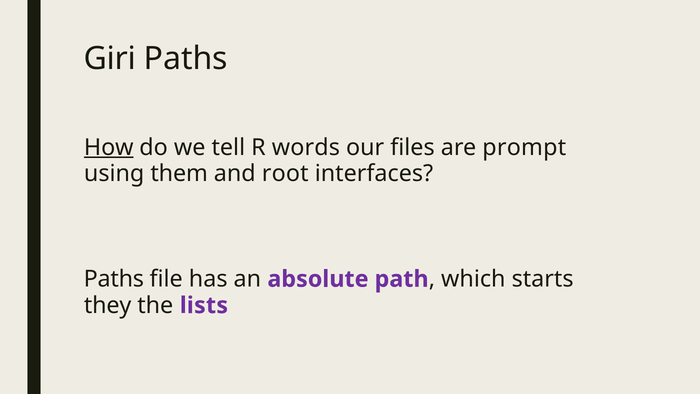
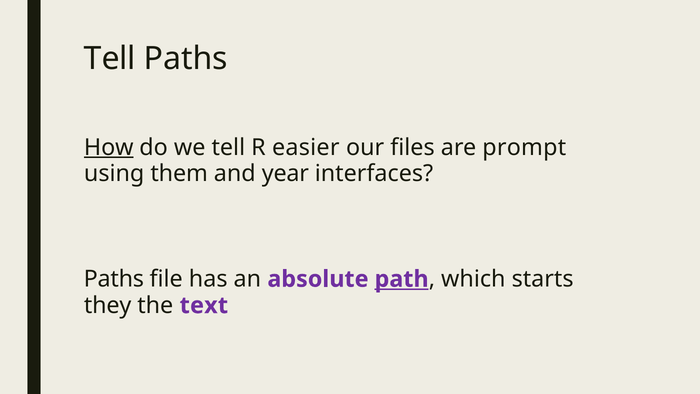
Giri at (110, 59): Giri -> Tell
words: words -> easier
root: root -> year
path underline: none -> present
lists: lists -> text
